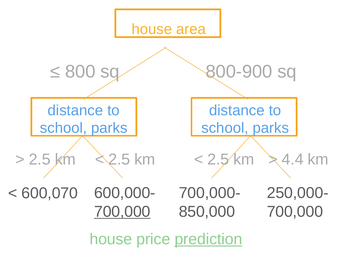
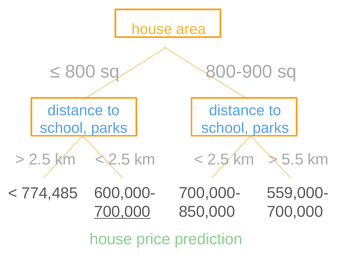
4.4: 4.4 -> 5.5
250,000-: 250,000- -> 559,000-
600,070: 600,070 -> 774,485
prediction underline: present -> none
